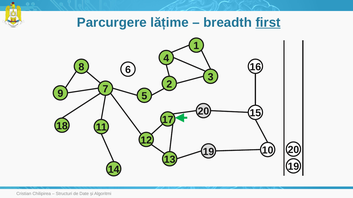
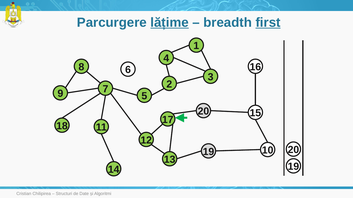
lățime underline: none -> present
